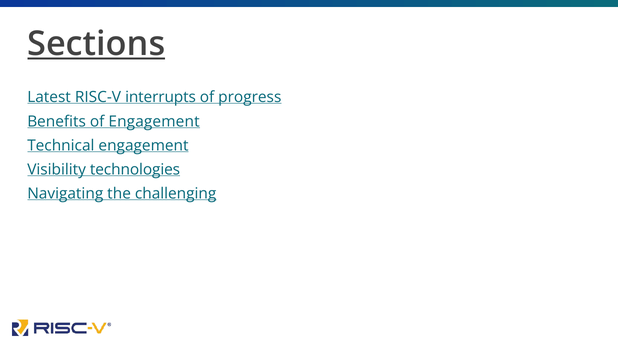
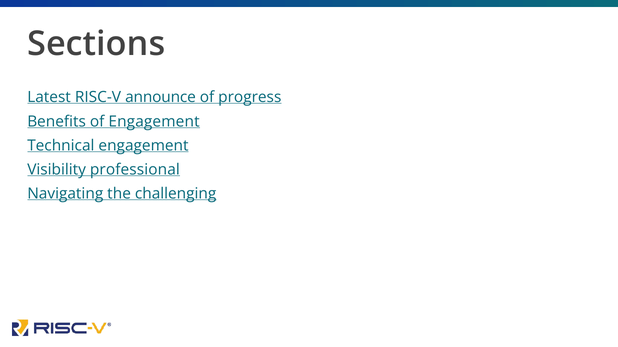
Sections underline: present -> none
interrupts: interrupts -> announce
technologies: technologies -> professional
